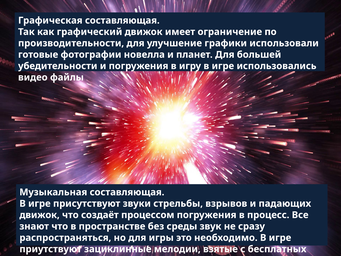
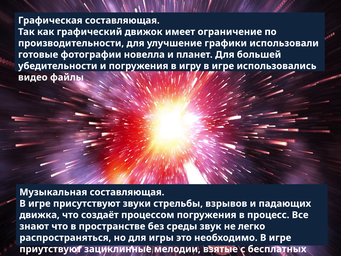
движок at (40, 215): движок -> движка
сразу: сразу -> легко
